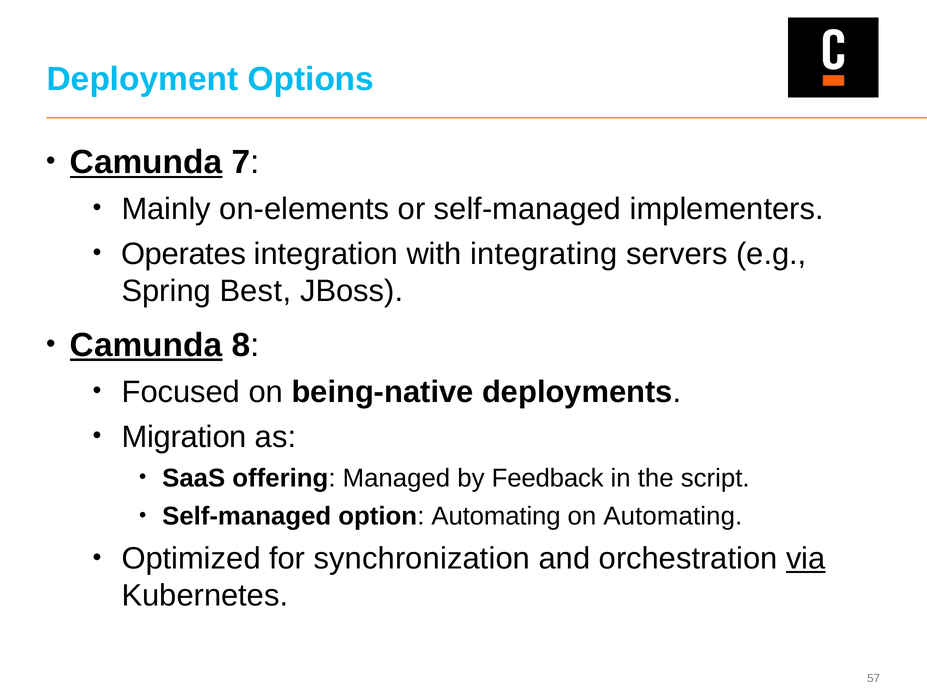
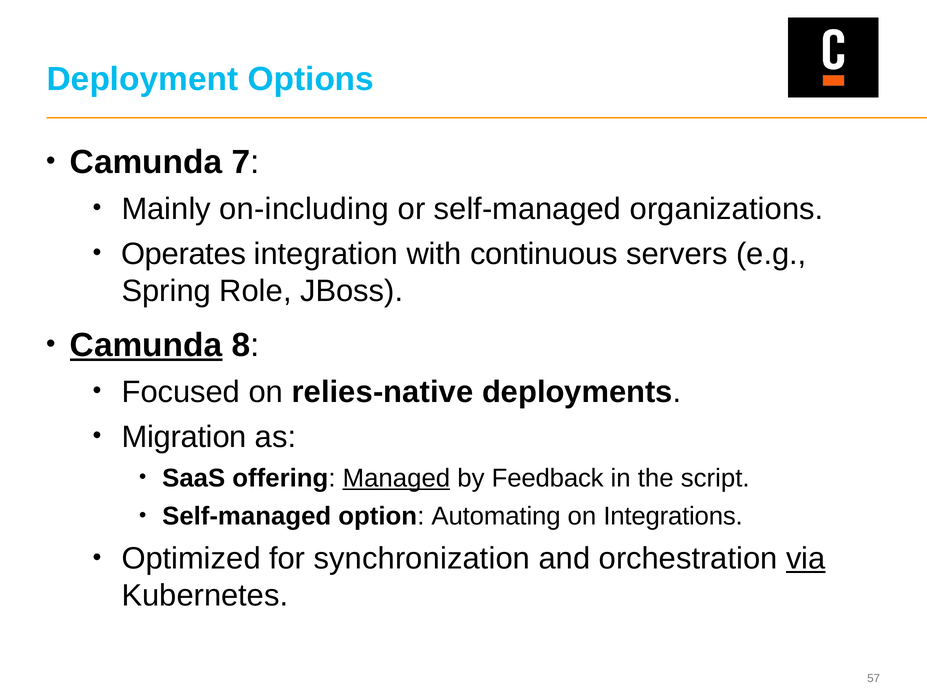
Camunda at (146, 162) underline: present -> none
on-elements: on-elements -> on-including
implementers: implementers -> organizations
integrating: integrating -> continuous
Best: Best -> Role
being-native: being-native -> relies-native
Managed underline: none -> present
on Automating: Automating -> Integrations
